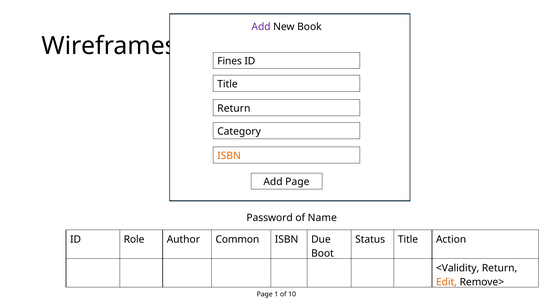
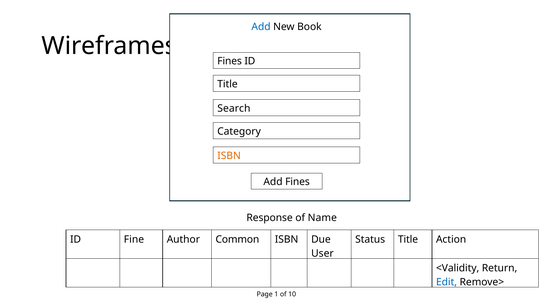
Add at (261, 27) colour: purple -> blue
Return at (234, 108): Return -> Search
Add Page: Page -> Fines
Password: Password -> Response
Role: Role -> Fine
Boot: Boot -> User
Edit colour: orange -> blue
